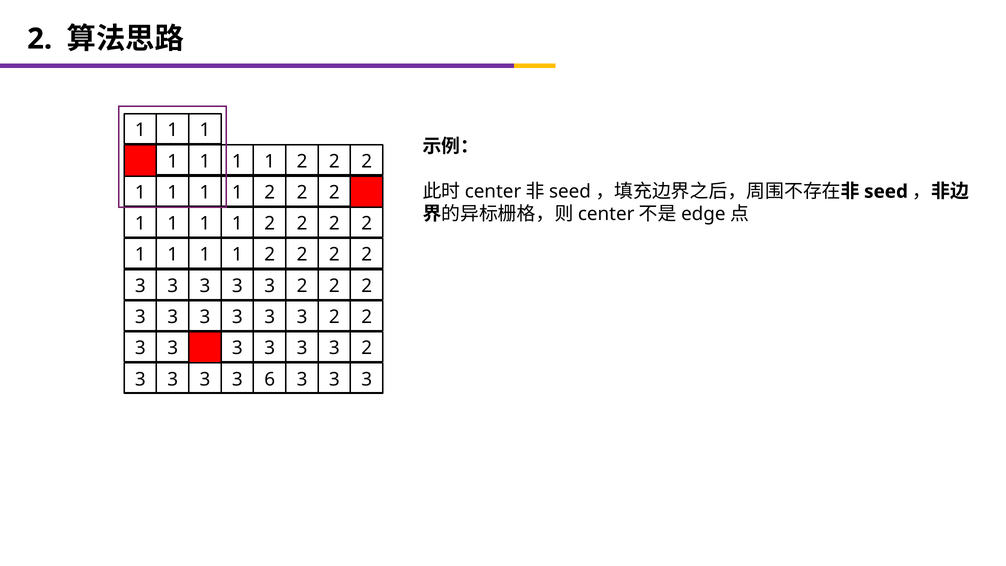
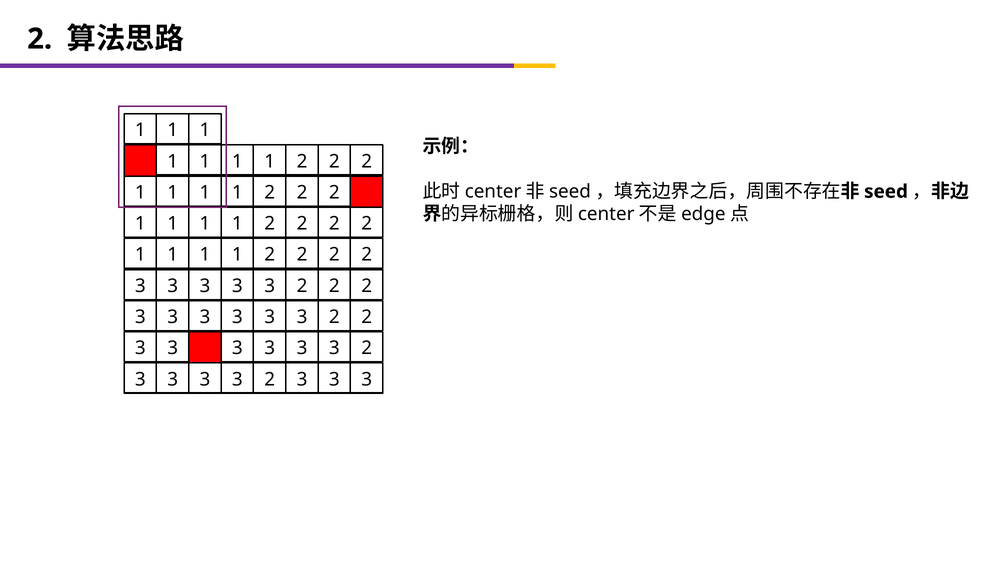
6 at (270, 379): 6 -> 2
